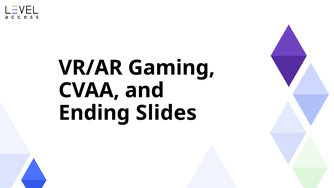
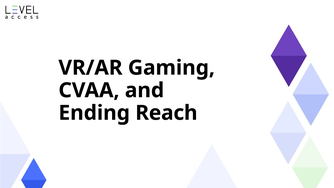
Slides: Slides -> Reach
